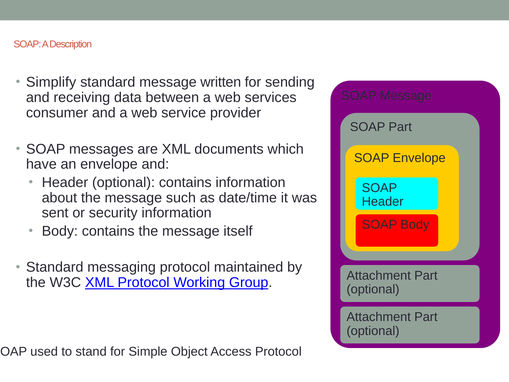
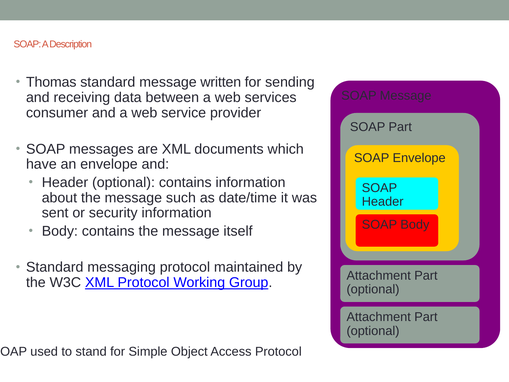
Simplify: Simplify -> Thomas
